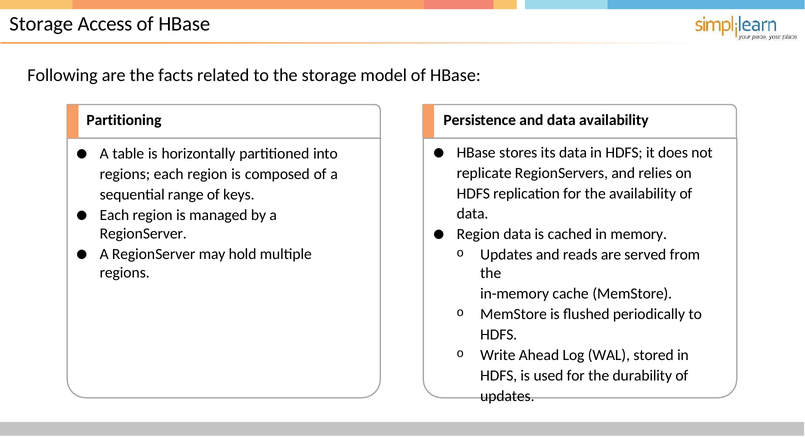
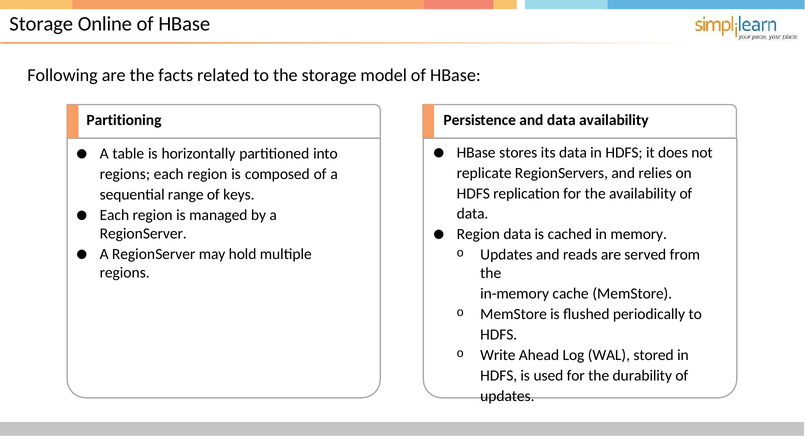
Access: Access -> Online
